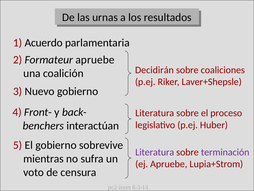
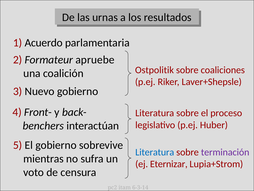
Decidirán: Decidirán -> Ostpolitik
Literatura at (155, 152) colour: purple -> blue
ej Apruebe: Apruebe -> Eternizar
